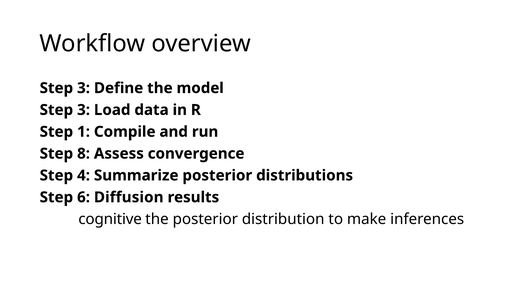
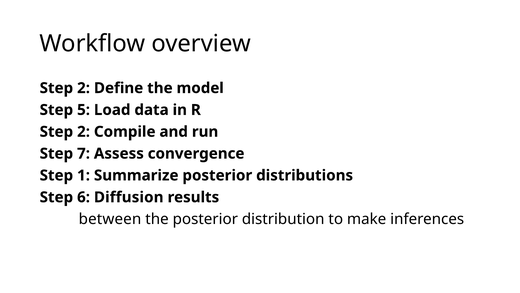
3 at (84, 88): 3 -> 2
3 at (84, 110): 3 -> 5
1 at (84, 132): 1 -> 2
8: 8 -> 7
4: 4 -> 1
cognitive: cognitive -> between
